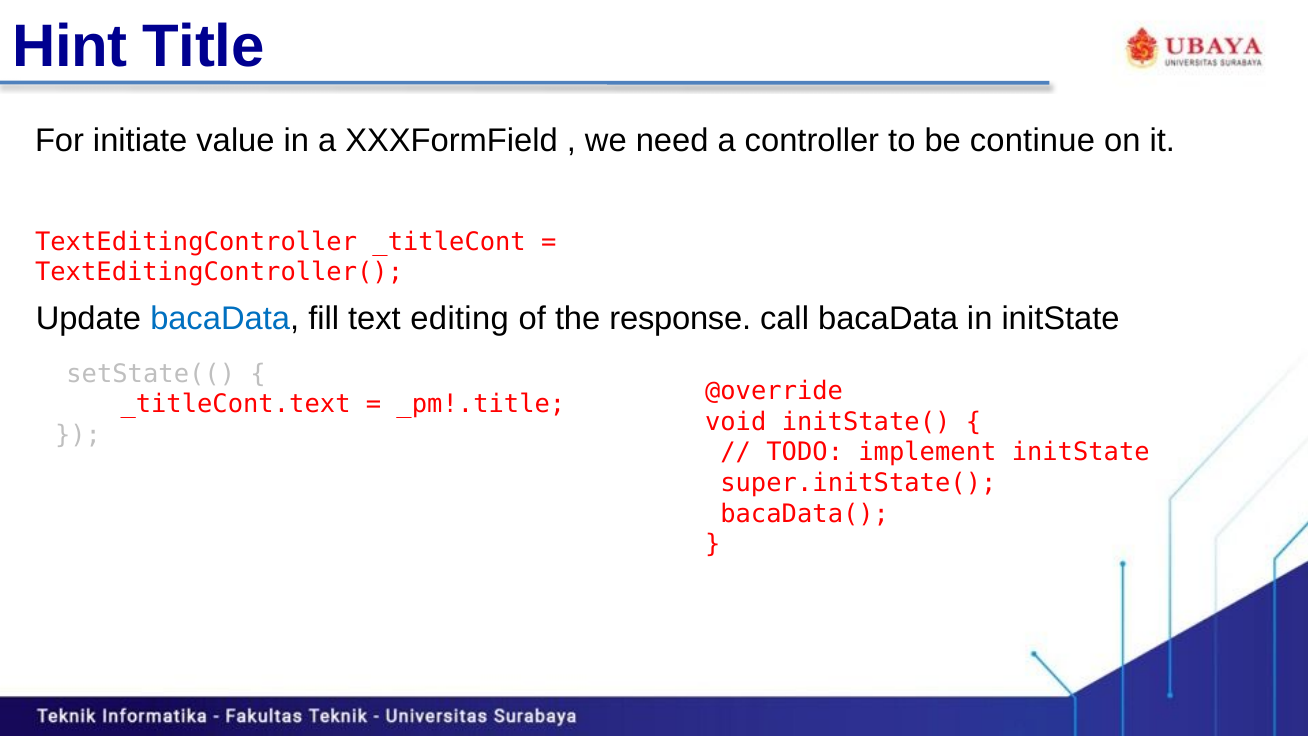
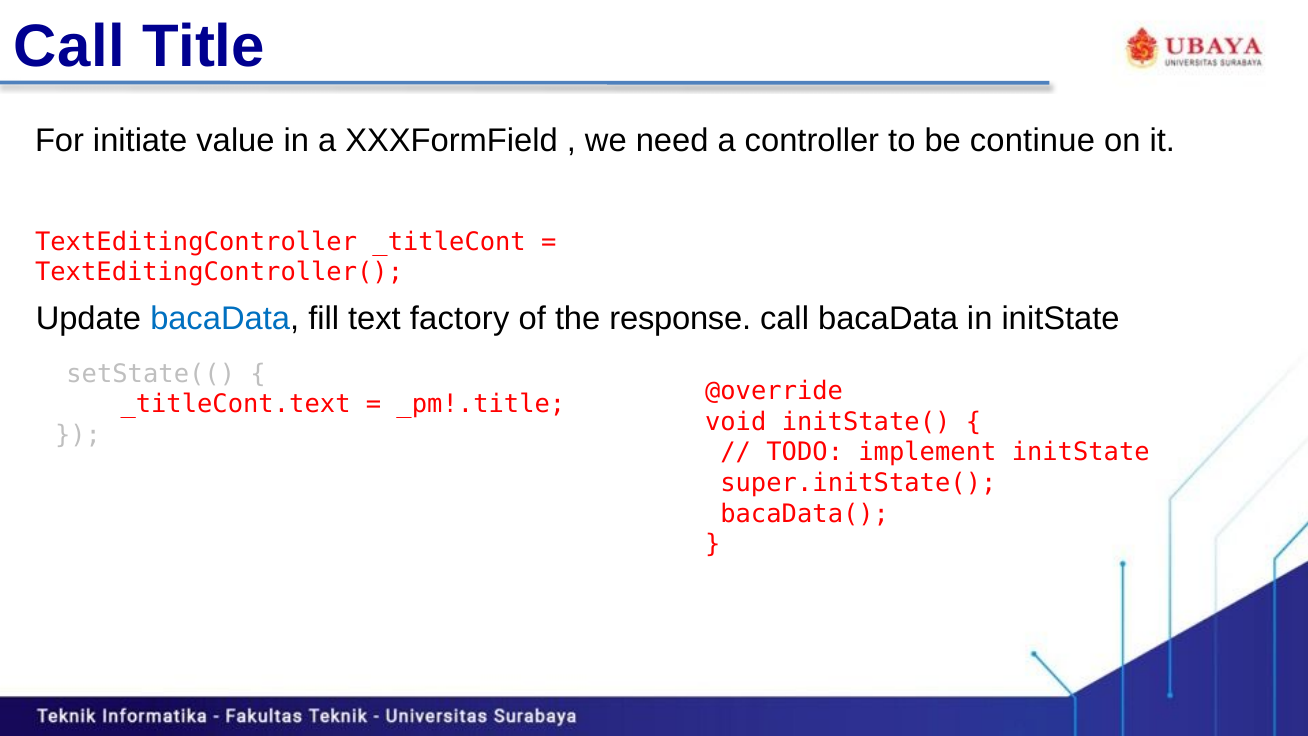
Hint at (70, 47): Hint -> Call
editing: editing -> factory
